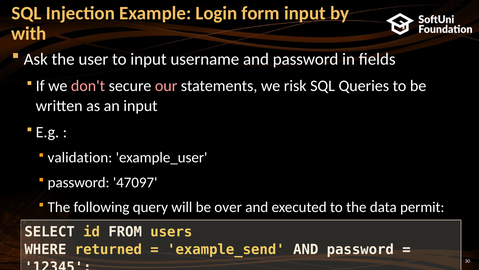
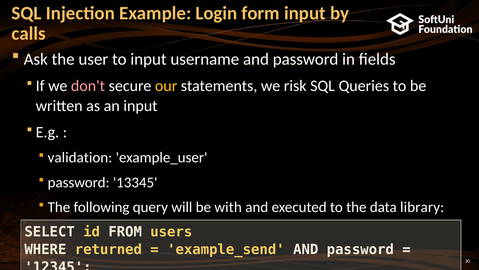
with: with -> calls
our colour: pink -> yellow
47097: 47097 -> 13345
over: over -> with
permit: permit -> library
